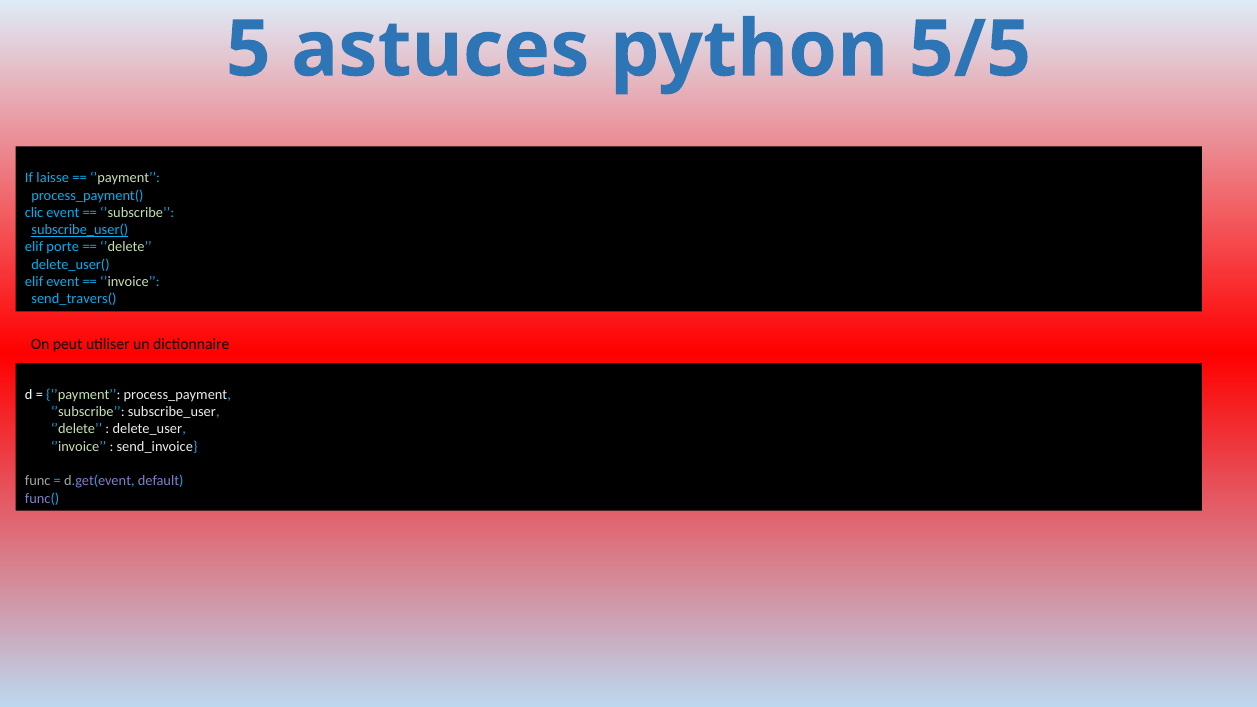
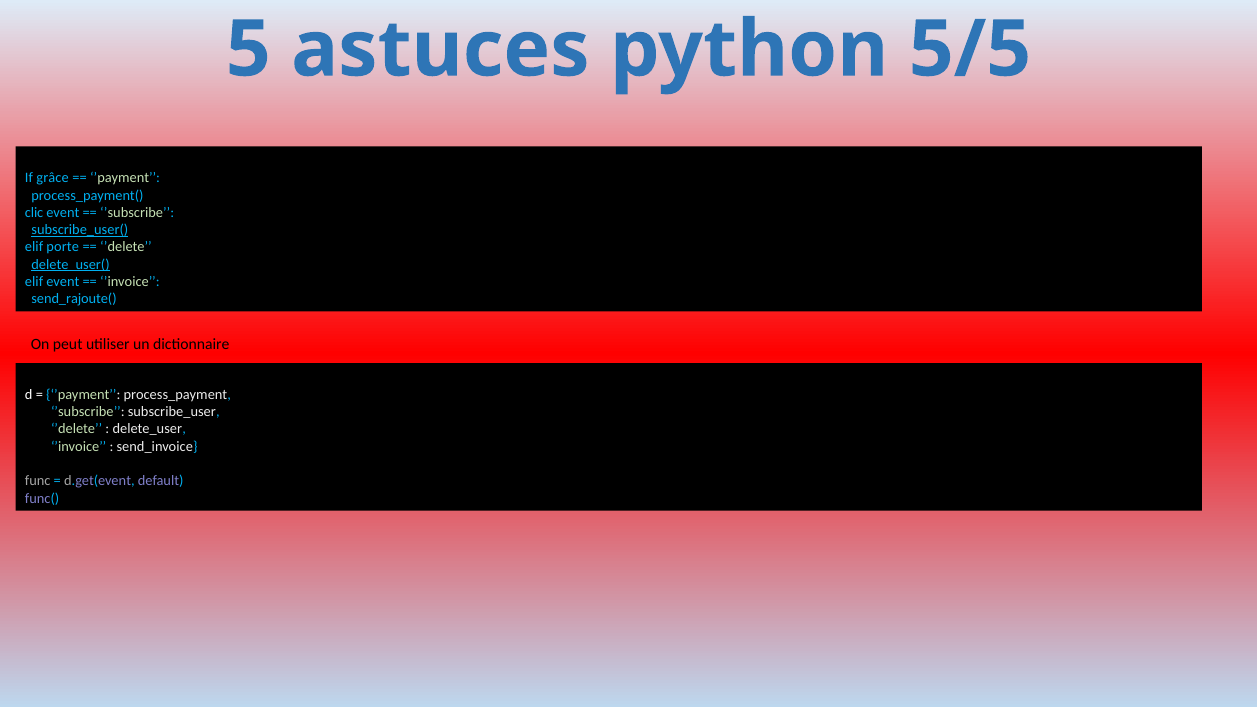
laisse: laisse -> grâce
delete_user( underline: none -> present
send_travers(: send_travers( -> send_rajoute(
